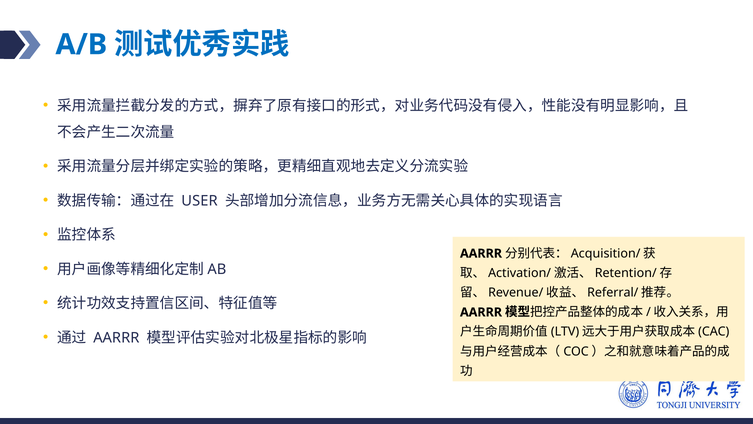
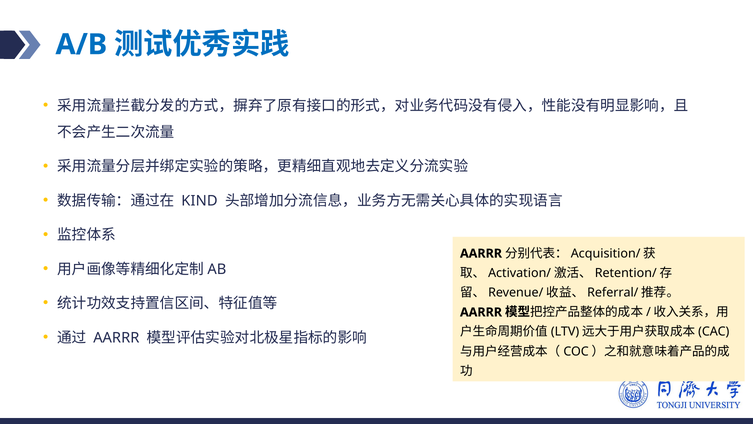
USER: USER -> KIND
